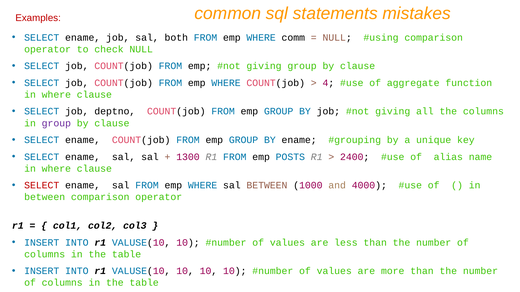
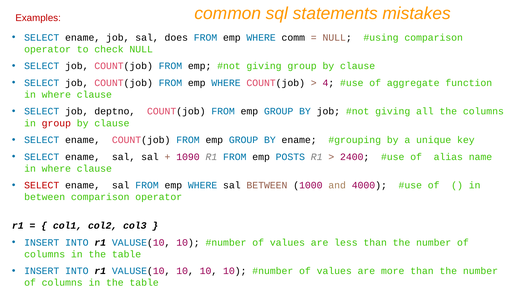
both: both -> does
group at (56, 123) colour: purple -> red
1300: 1300 -> 1090
